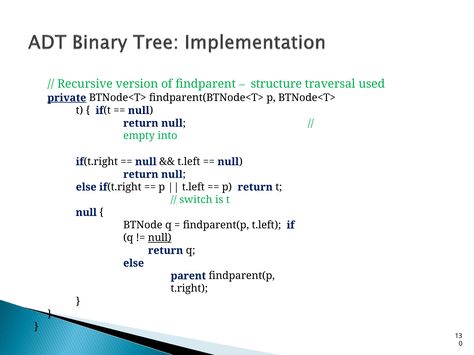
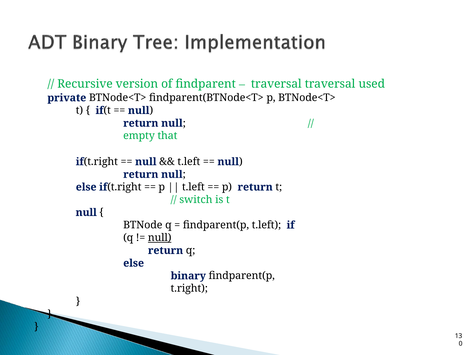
structure at (276, 84): structure -> traversal
private underline: present -> none
into: into -> that
parent: parent -> binary
